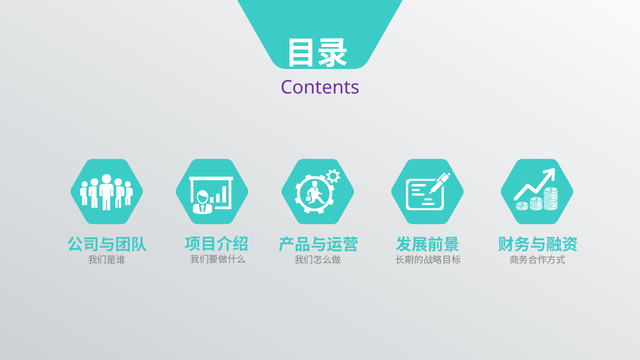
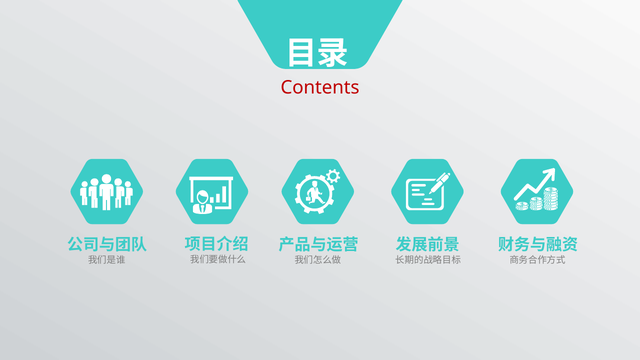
Contents colour: purple -> red
